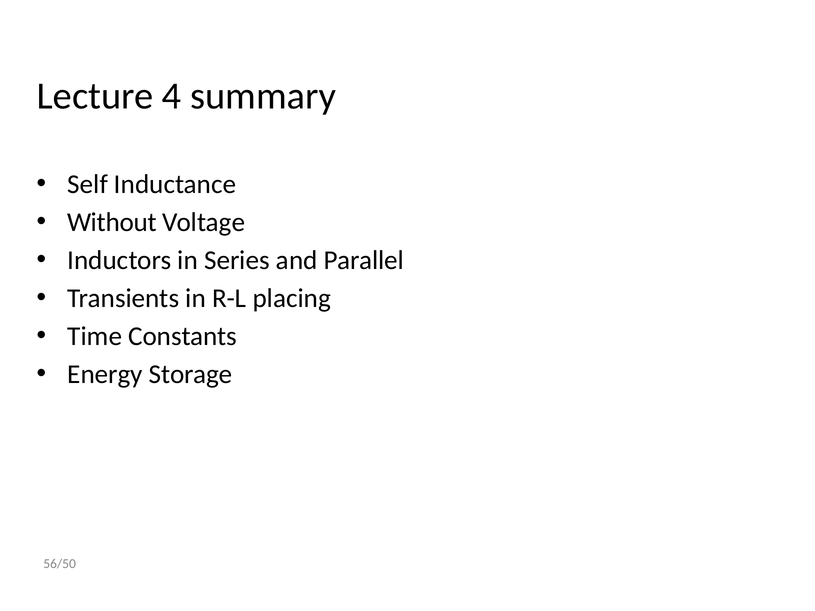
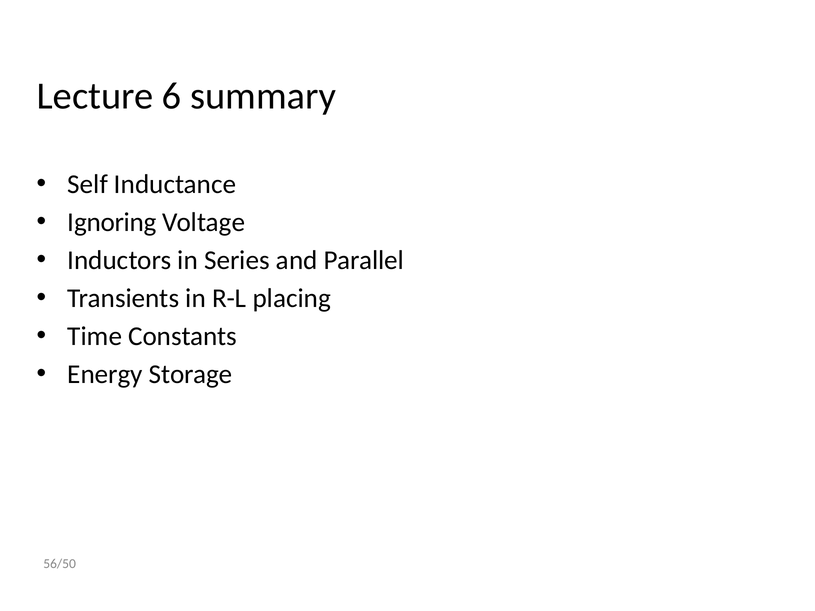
4: 4 -> 6
Without: Without -> Ignoring
